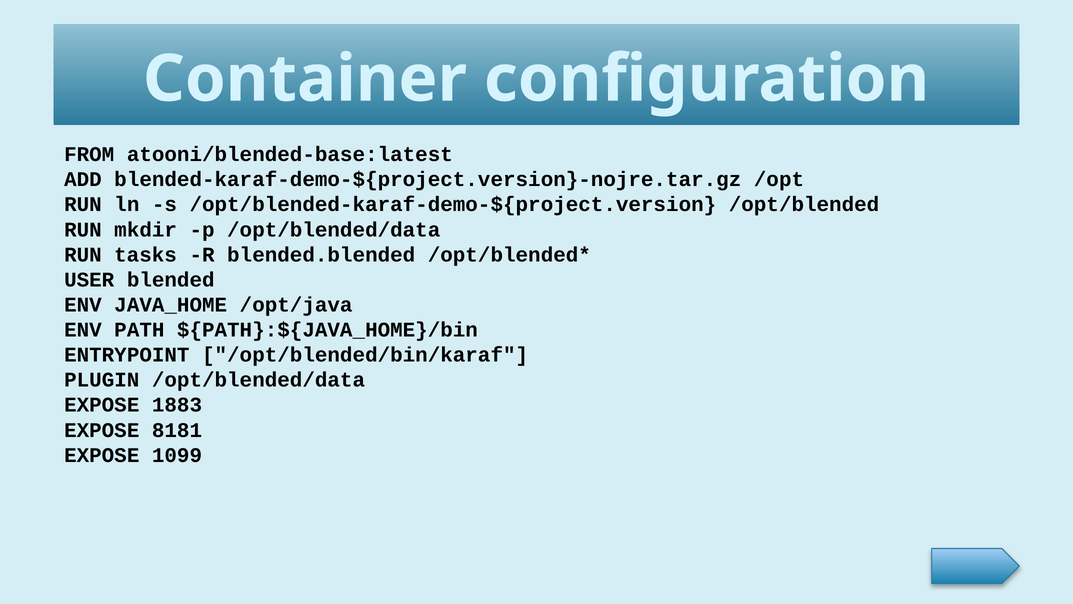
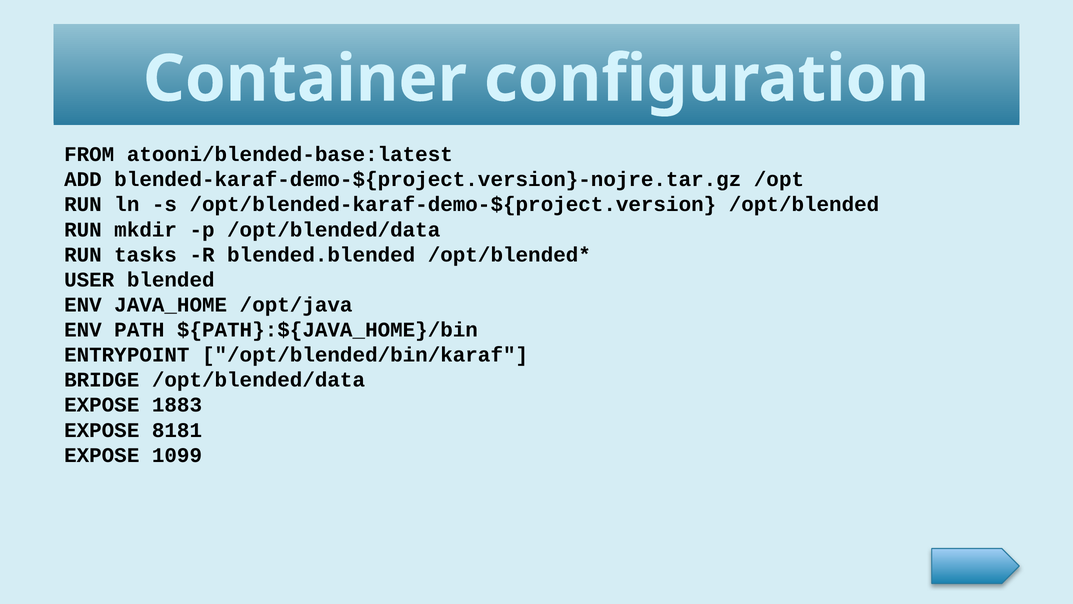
PLUGIN: PLUGIN -> BRIDGE
